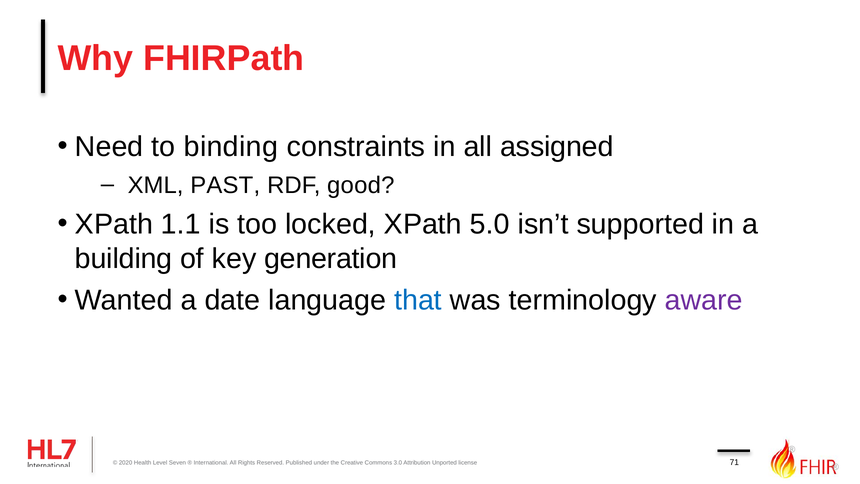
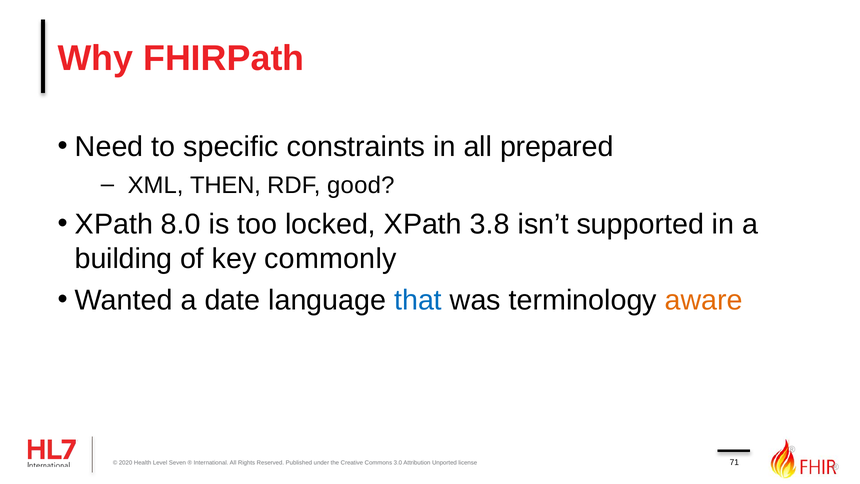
binding: binding -> specific
assigned: assigned -> prepared
PAST: PAST -> THEN
1.1: 1.1 -> 8.0
5.0: 5.0 -> 3.8
generation: generation -> commonly
aware colour: purple -> orange
